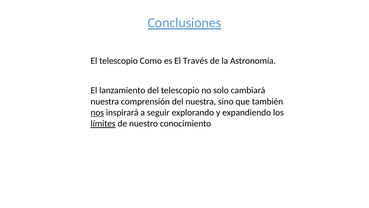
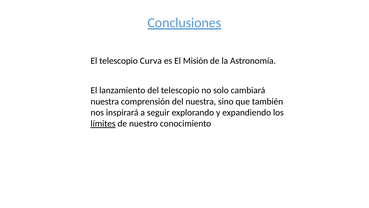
Como: Como -> Curva
Través: Través -> Misión
nos underline: present -> none
